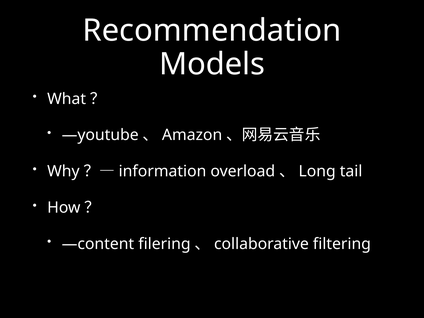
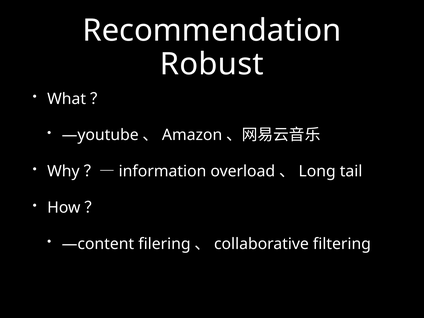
Models: Models -> Robust
